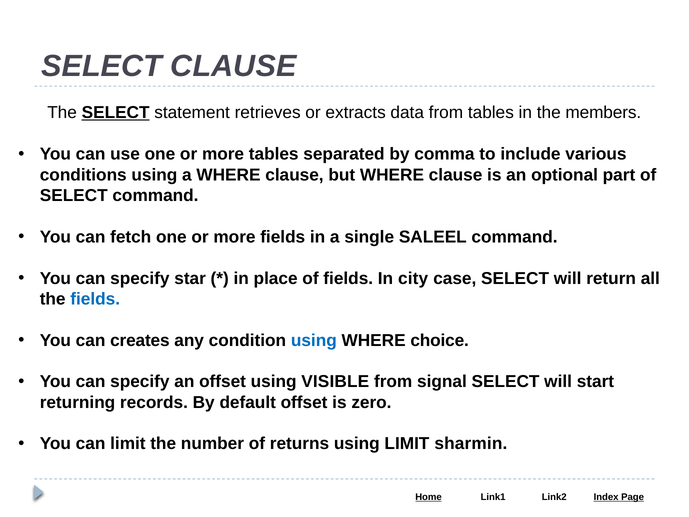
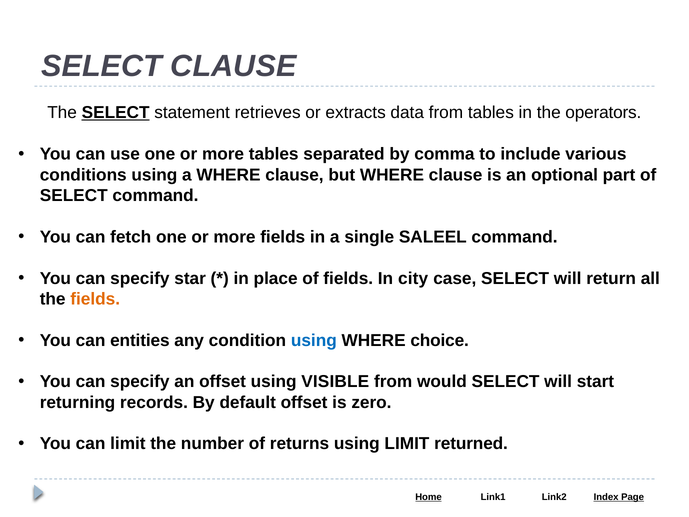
members: members -> operators
fields at (95, 299) colour: blue -> orange
creates: creates -> entities
signal: signal -> would
sharmin: sharmin -> returned
